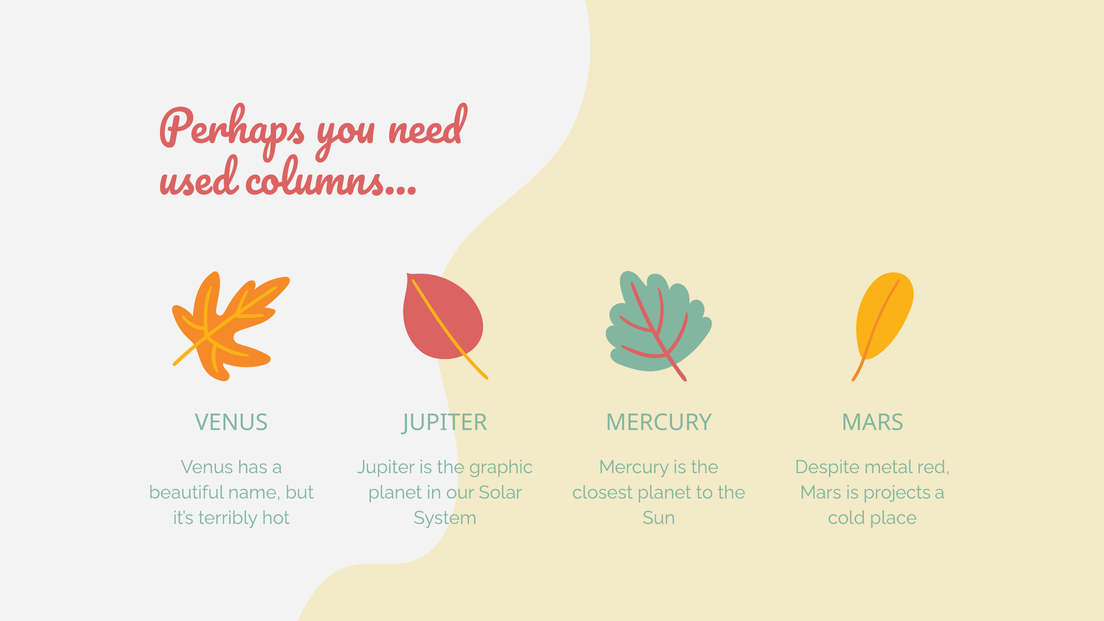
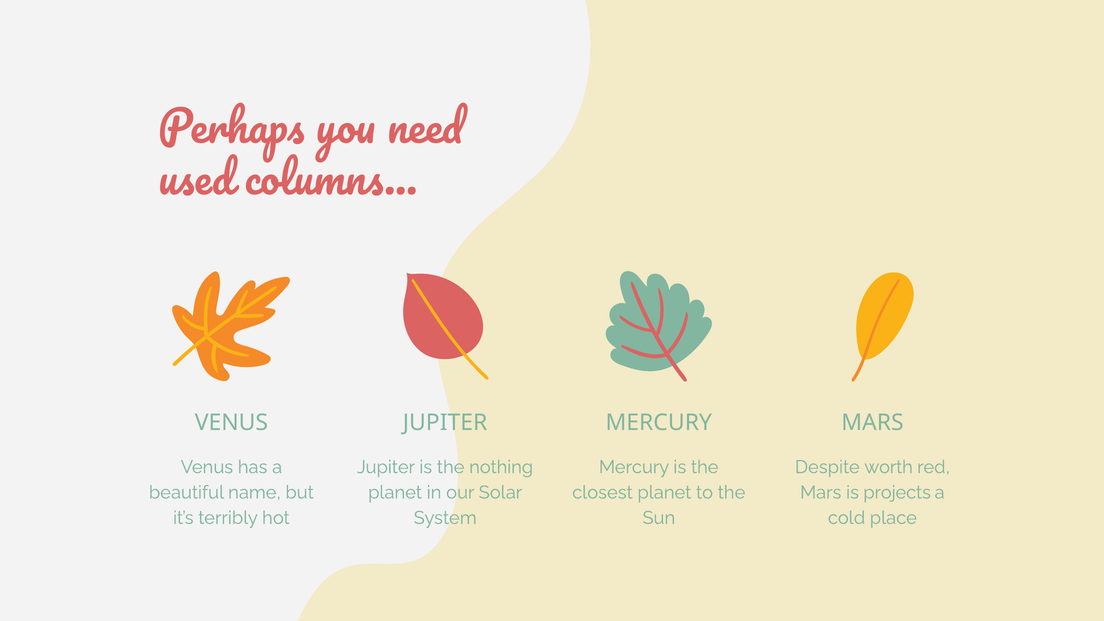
graphic: graphic -> nothing
metal: metal -> worth
